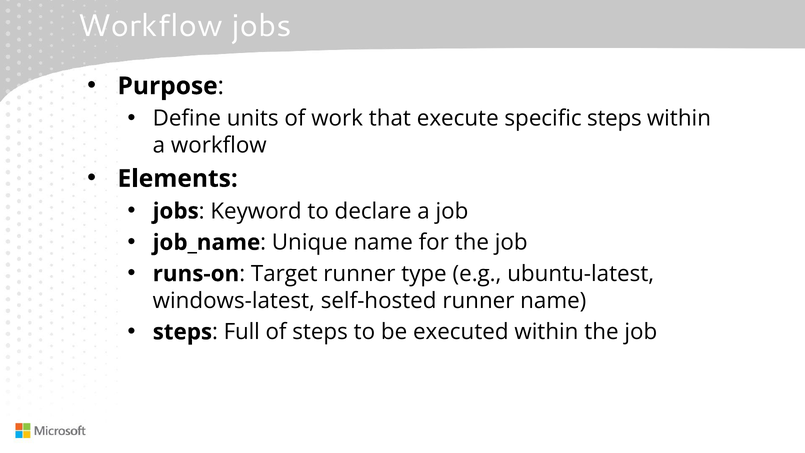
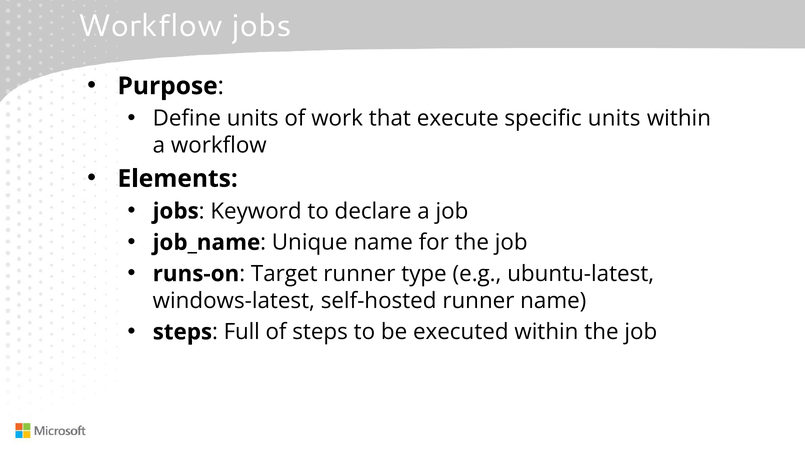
specific steps: steps -> units
